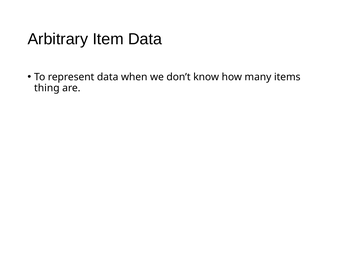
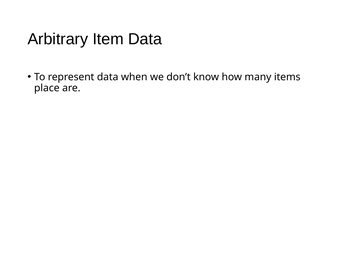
thing: thing -> place
